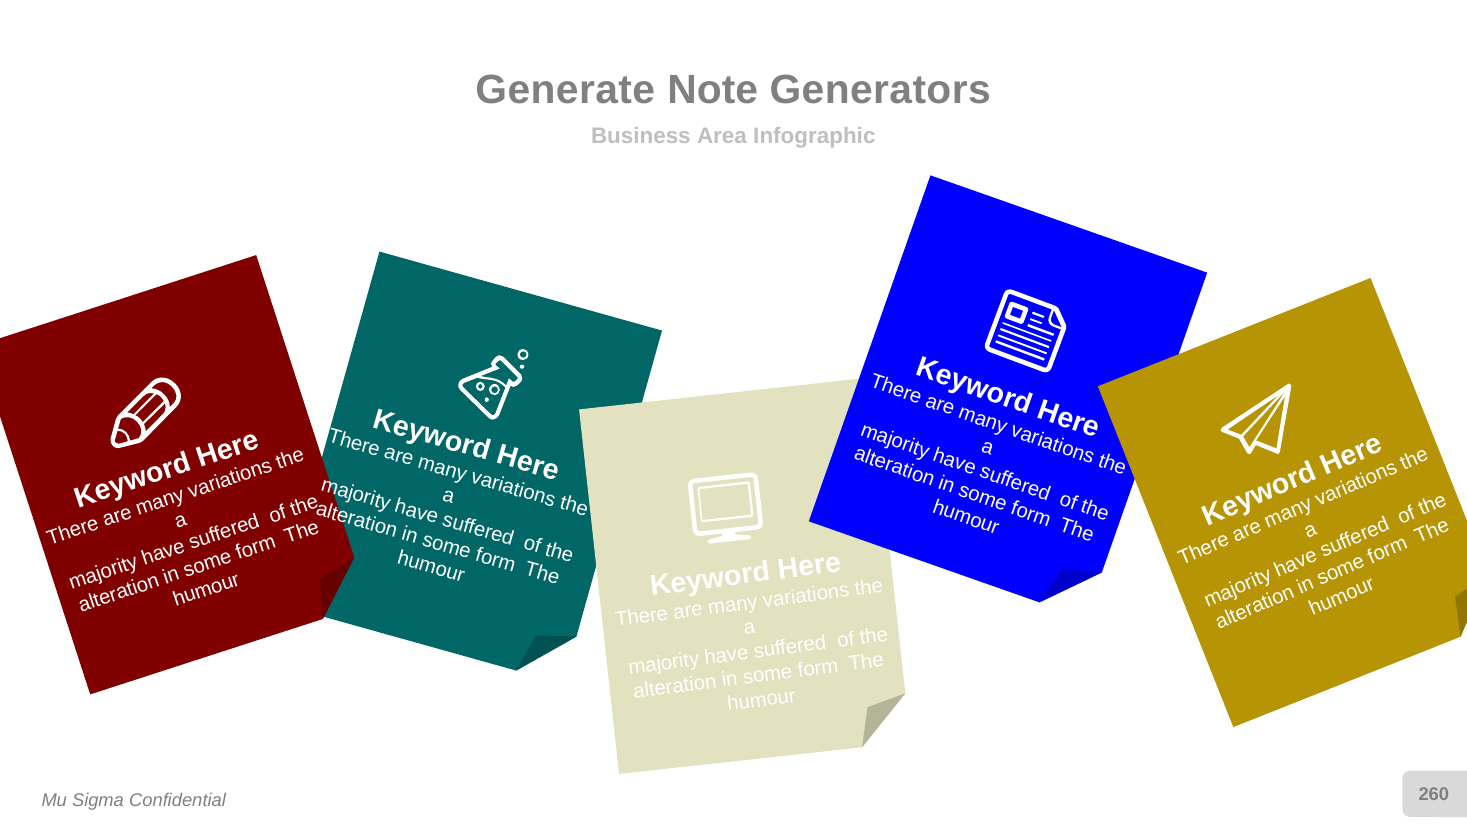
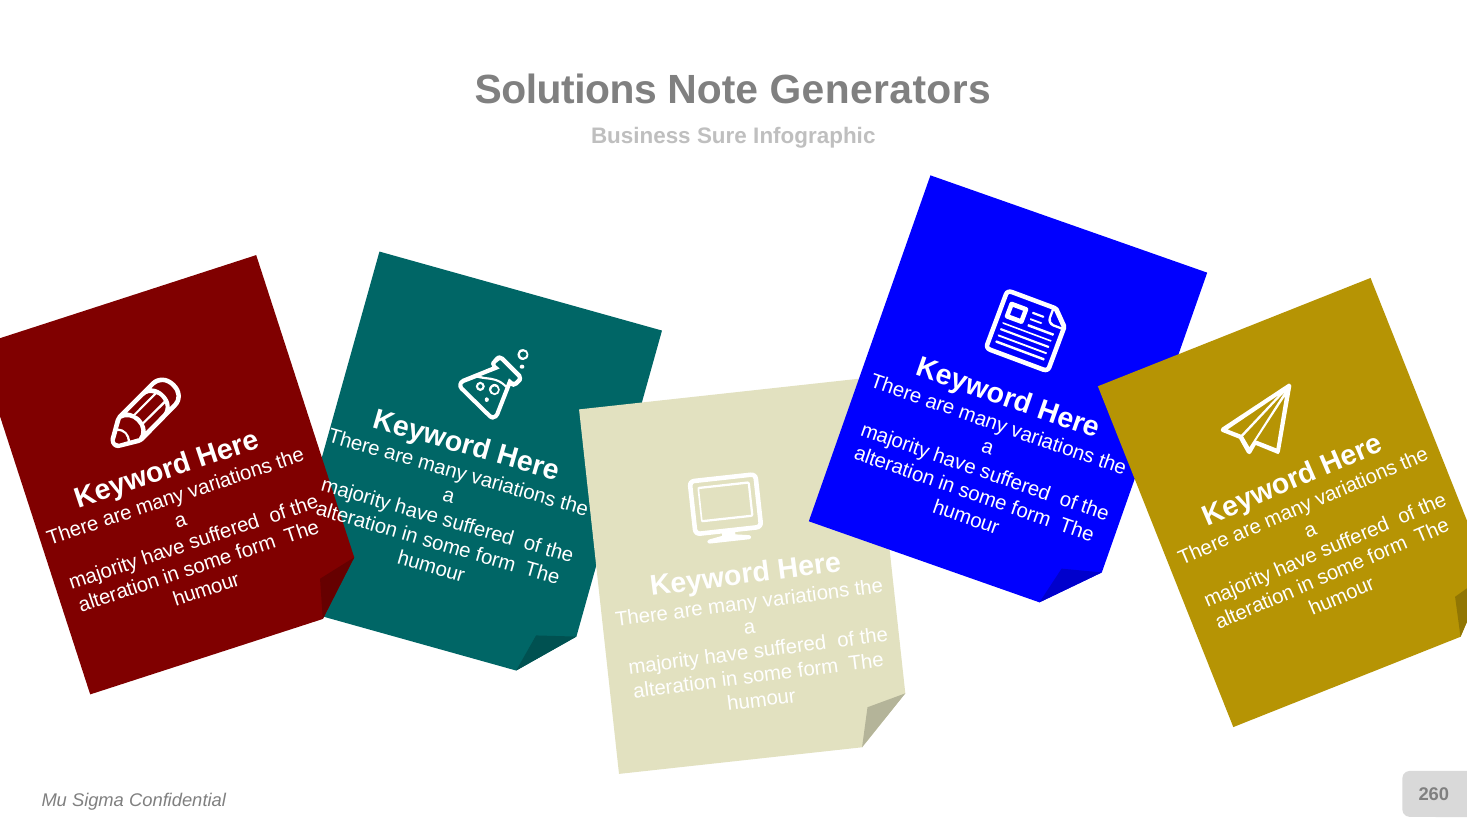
Generate: Generate -> Solutions
Area: Area -> Sure
